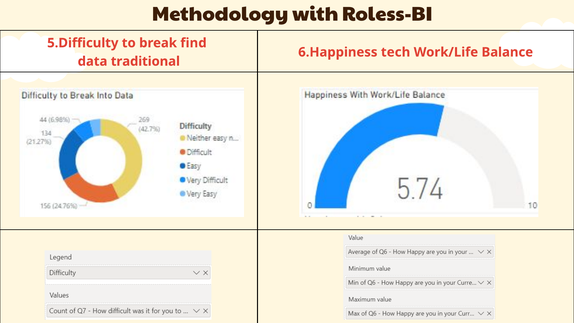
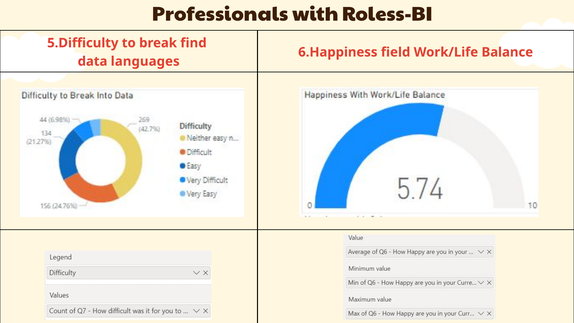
Methodology: Methodology -> Professionals
tech: tech -> field
traditional: traditional -> languages
